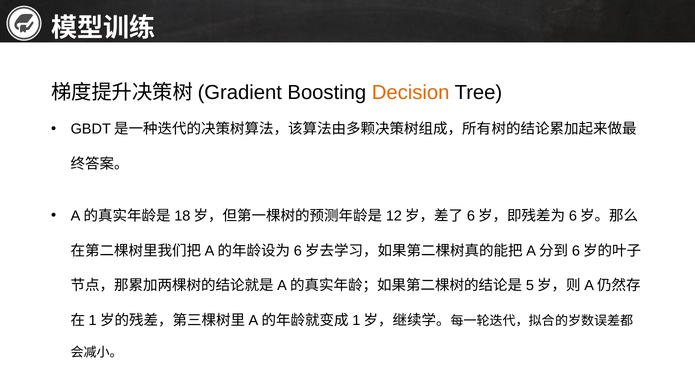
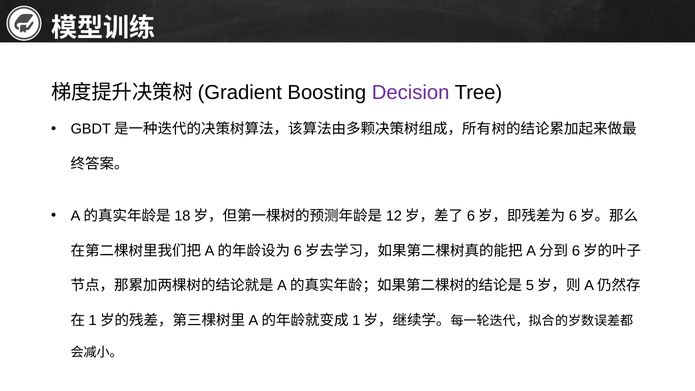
Decision colour: orange -> purple
